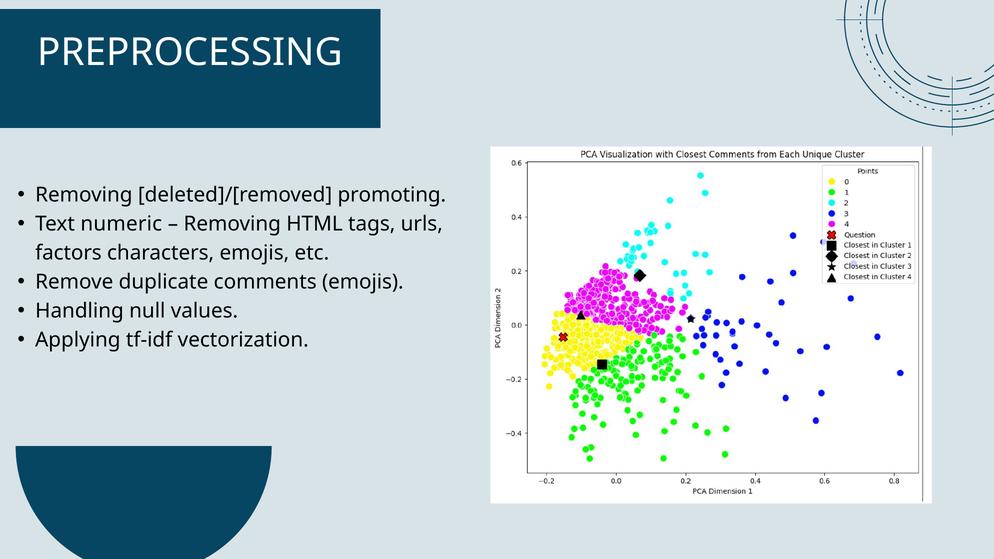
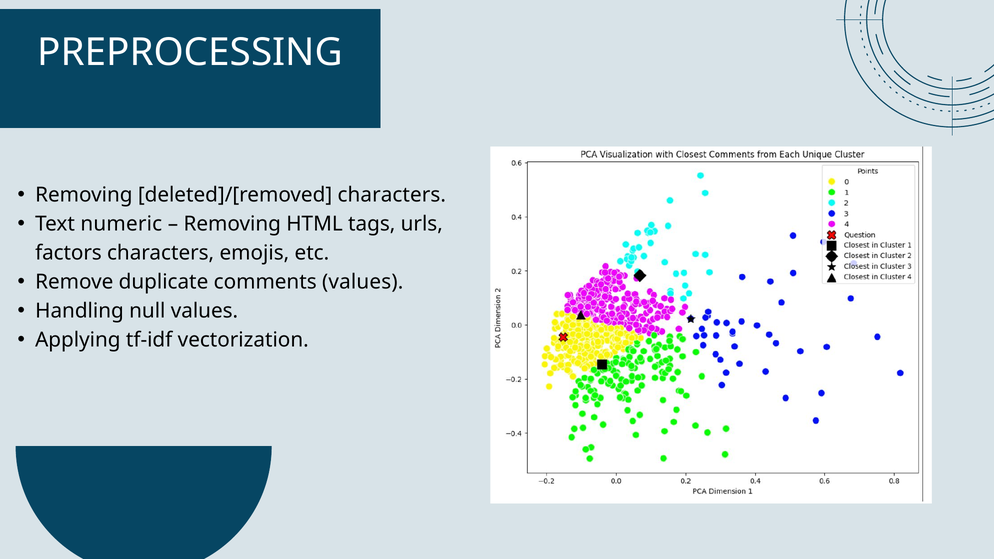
deleted]/[removed promoting: promoting -> characters
comments emojis: emojis -> values
